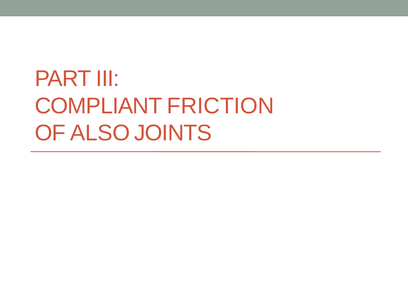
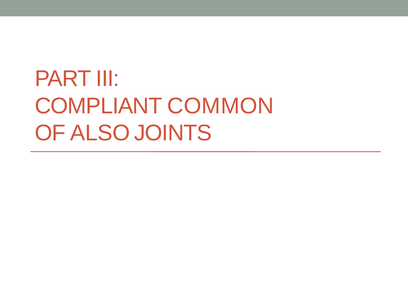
FRICTION: FRICTION -> COMMON
